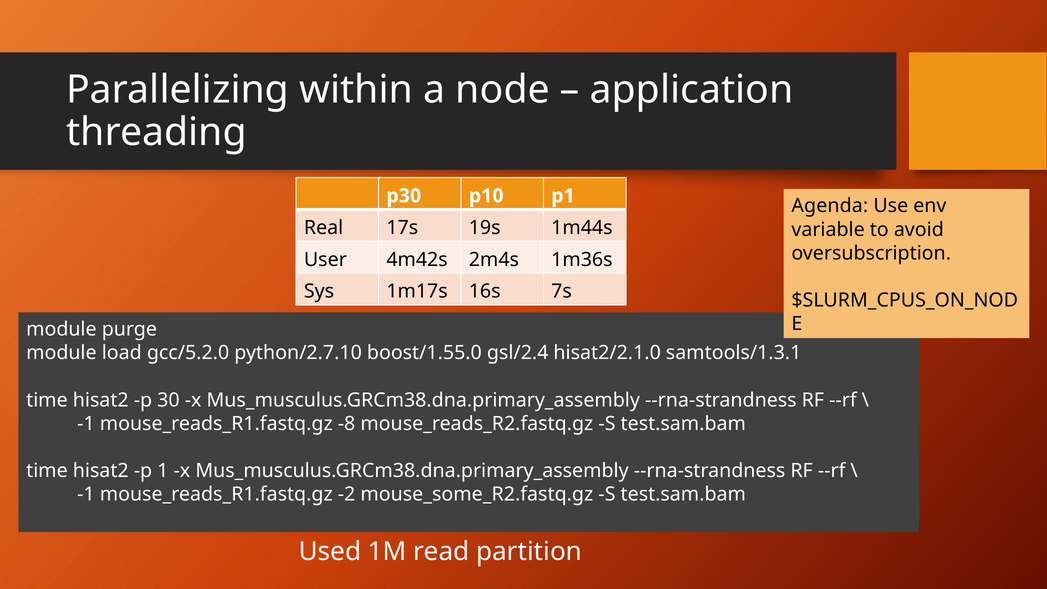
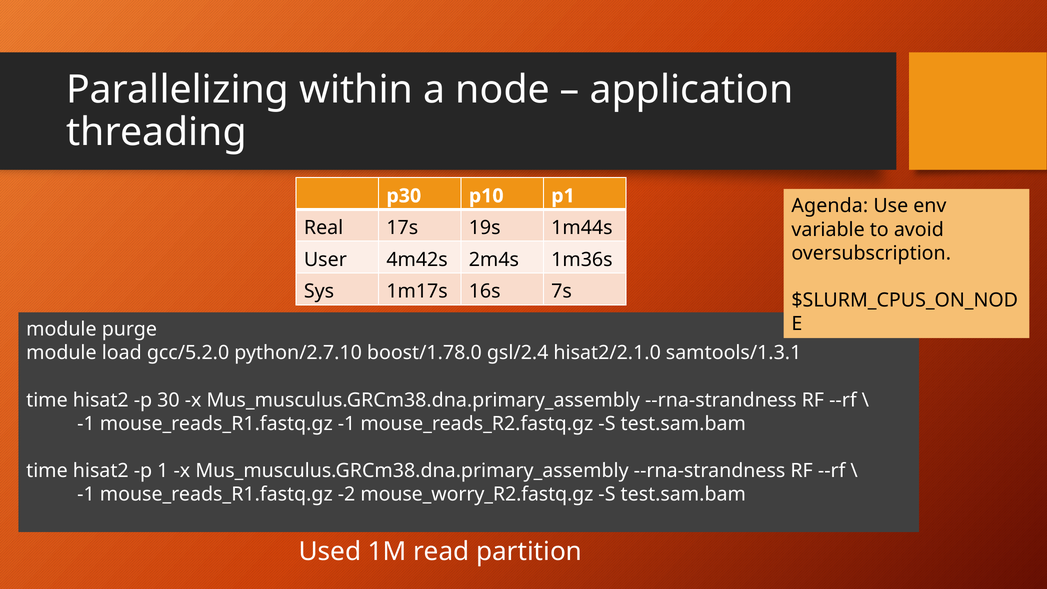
boost/1.55.0: boost/1.55.0 -> boost/1.78.0
mouse_reads_R1.fastq.gz -8: -8 -> -1
mouse_some_R2.fastq.gz: mouse_some_R2.fastq.gz -> mouse_worry_R2.fastq.gz
